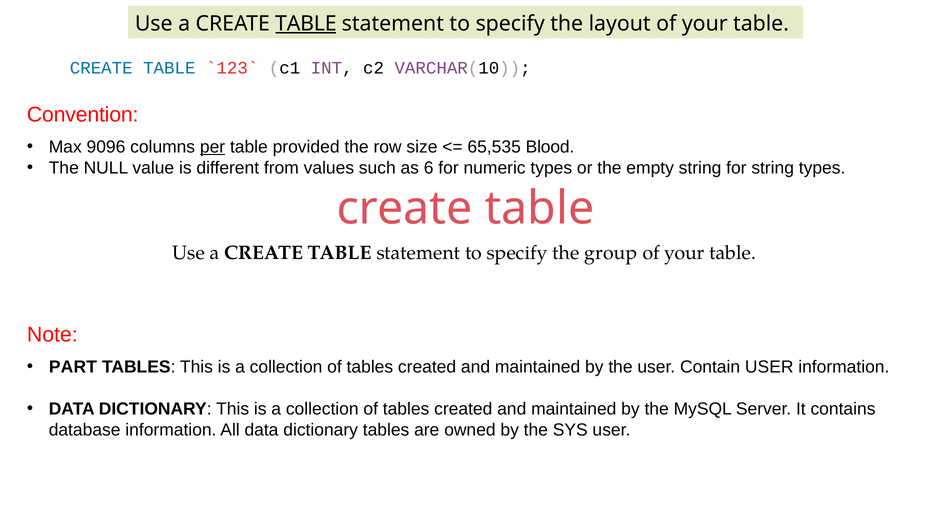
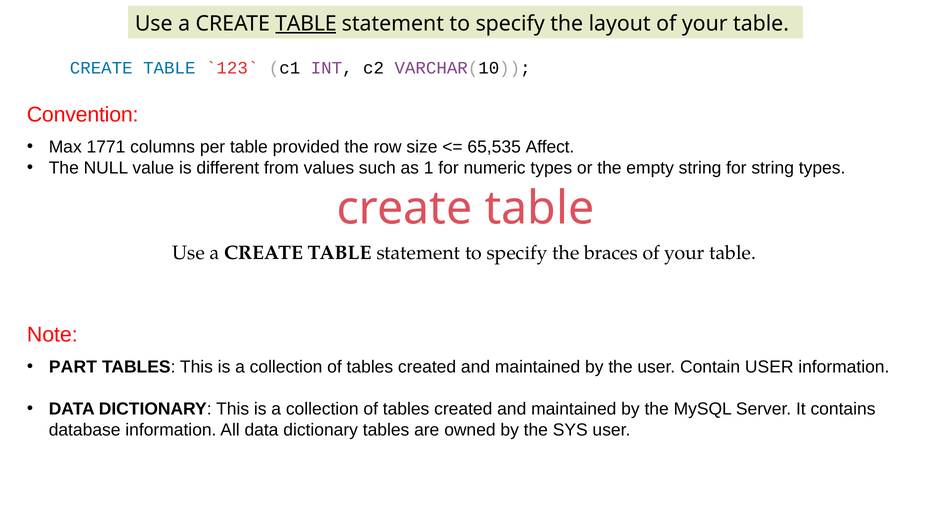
9096: 9096 -> 1771
per underline: present -> none
Blood: Blood -> Affect
6: 6 -> 1
group: group -> braces
